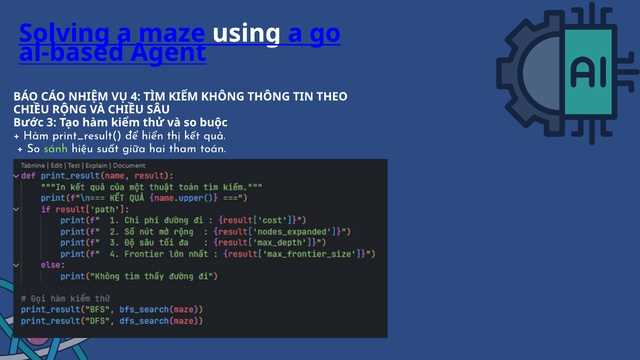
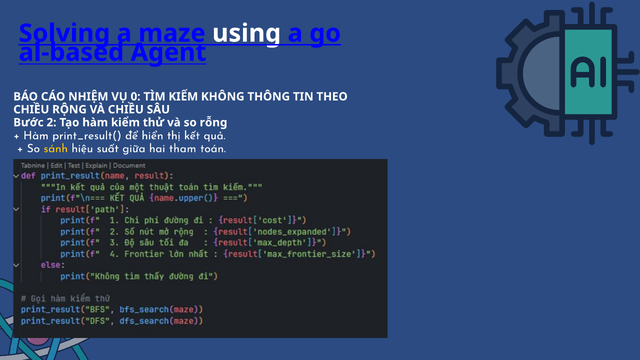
4: 4 -> 0
3: 3 -> 2
buộc: buộc -> rỗng
sánh colour: light green -> yellow
